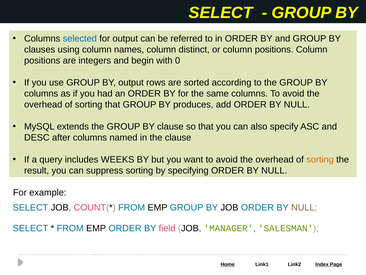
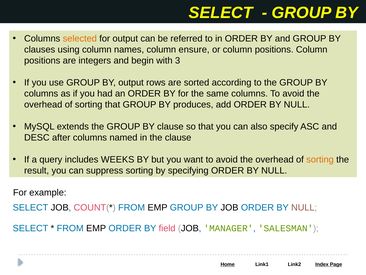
selected colour: blue -> orange
distinct: distinct -> ensure
0: 0 -> 3
